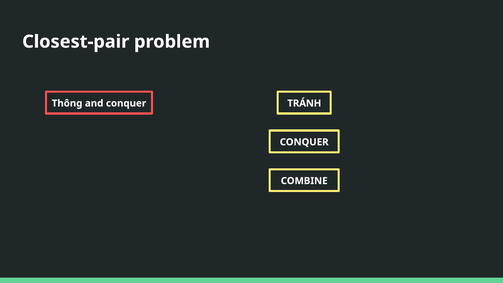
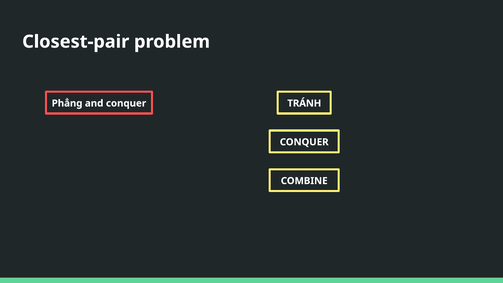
Thông: Thông -> Phẳng
